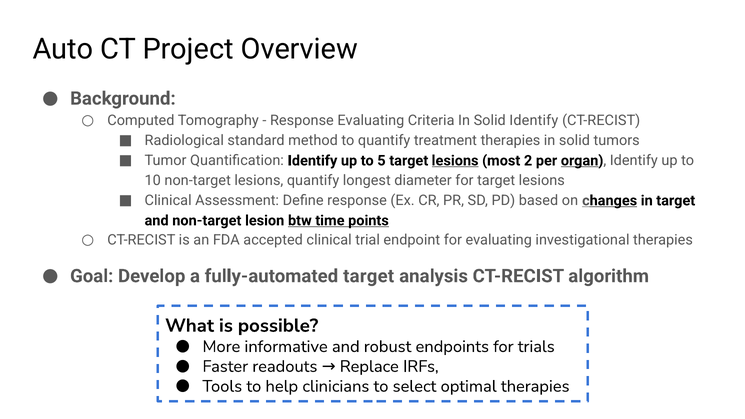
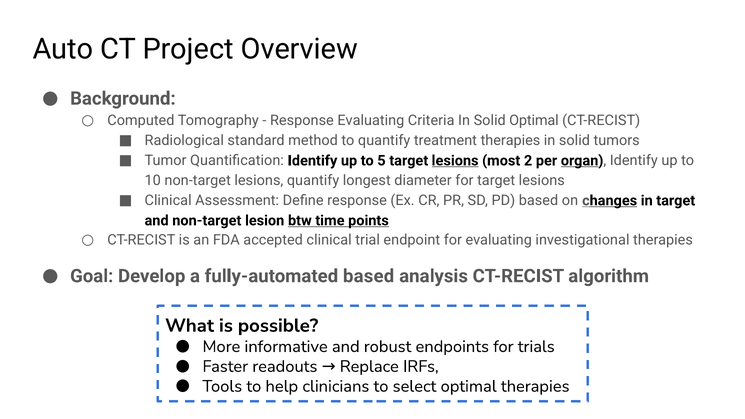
Solid Identify: Identify -> Optimal
fully-automated target: target -> based
